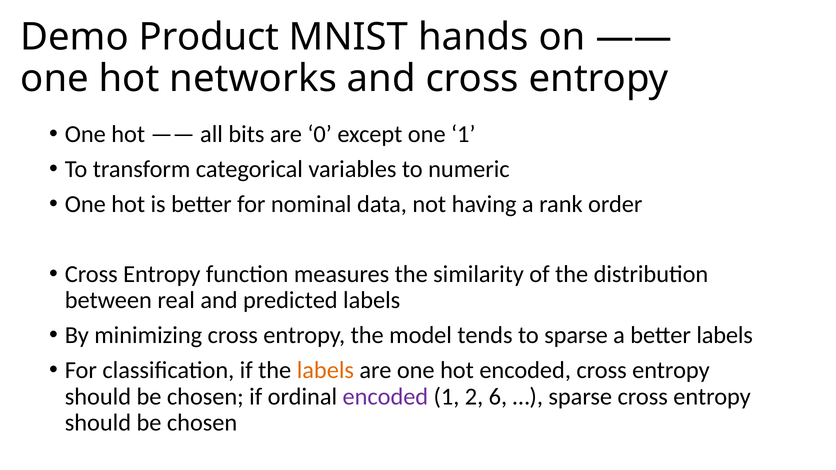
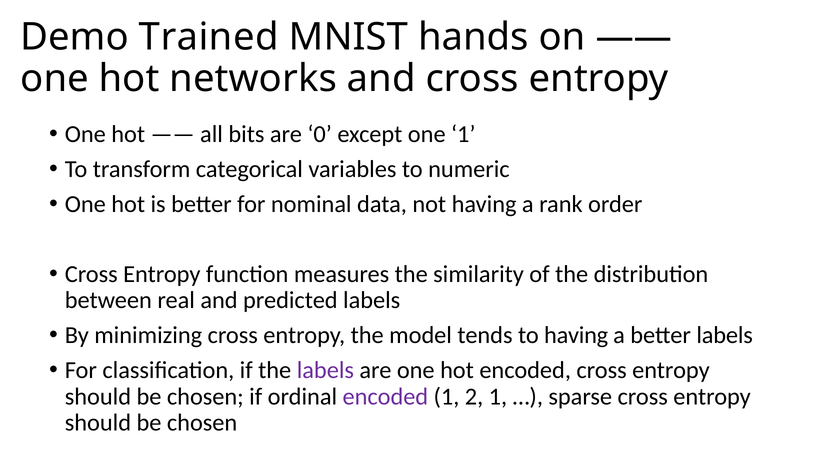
Product: Product -> Trained
to sparse: sparse -> having
labels at (325, 371) colour: orange -> purple
2 6: 6 -> 1
